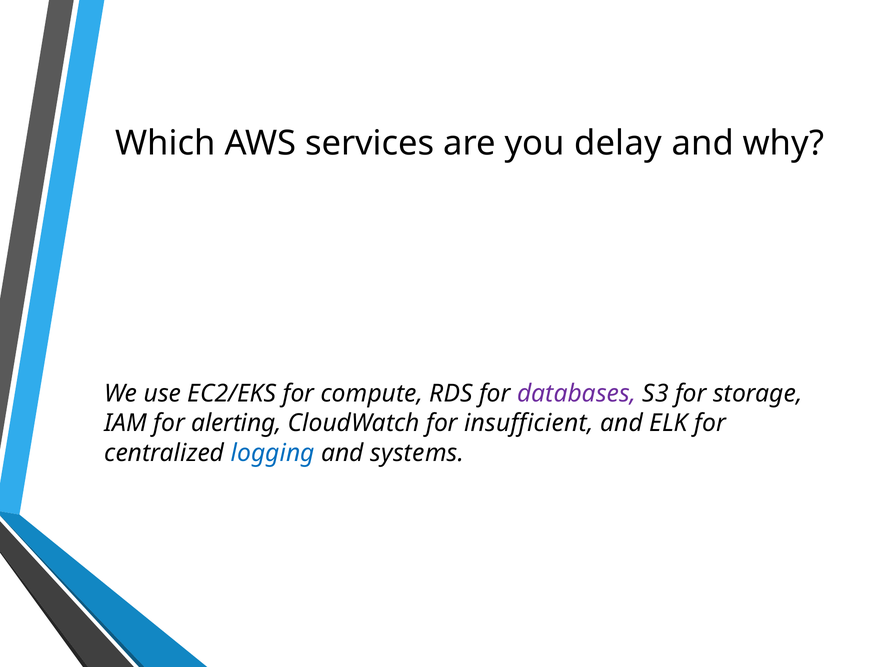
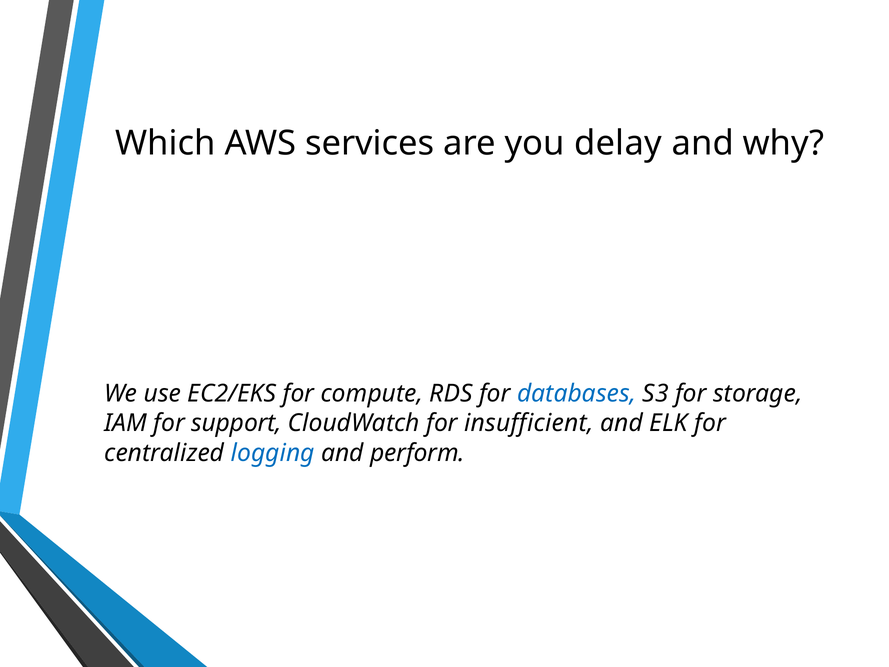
databases colour: purple -> blue
alerting: alerting -> support
systems: systems -> perform
